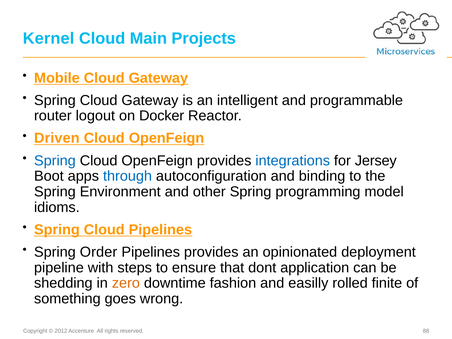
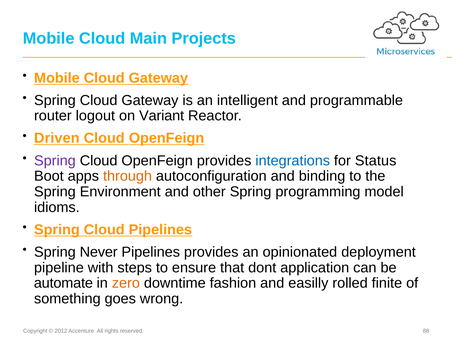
Kernel at (49, 39): Kernel -> Mobile
Docker: Docker -> Variant
Spring at (55, 161) colour: blue -> purple
Jersey: Jersey -> Status
through colour: blue -> orange
Order: Order -> Never
shedding: shedding -> automate
